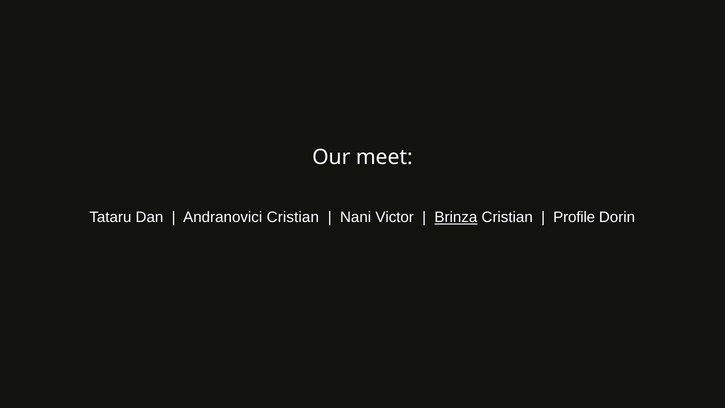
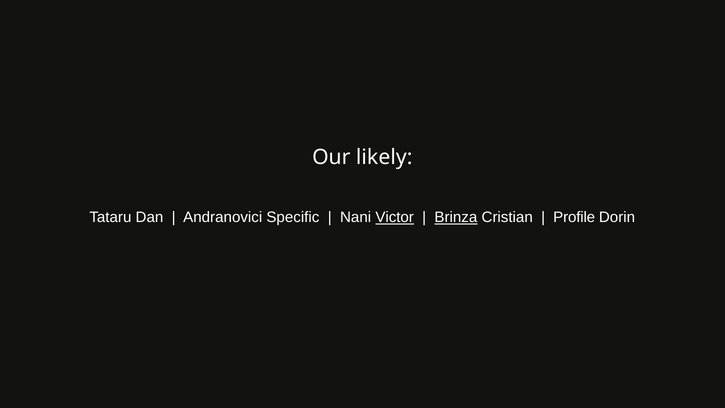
meet: meet -> likely
Andranovici Cristian: Cristian -> Specific
Victor underline: none -> present
